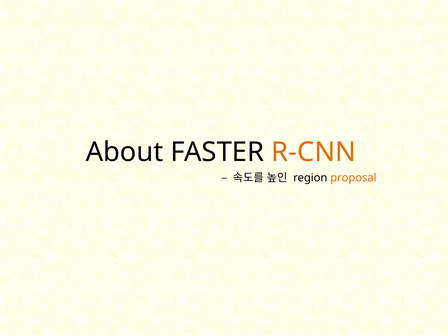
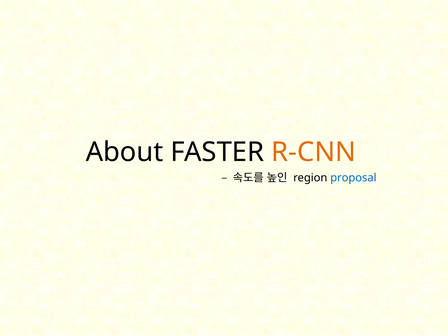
proposal colour: orange -> blue
